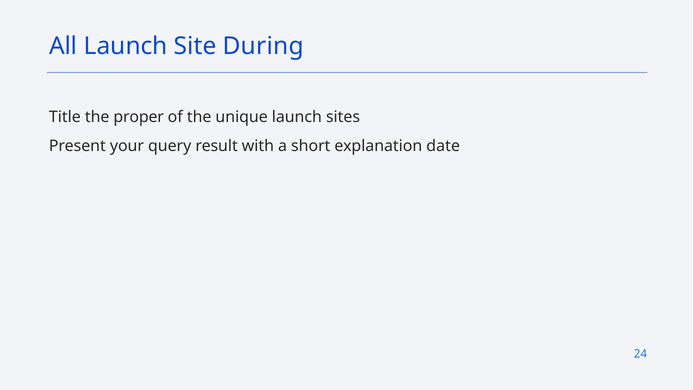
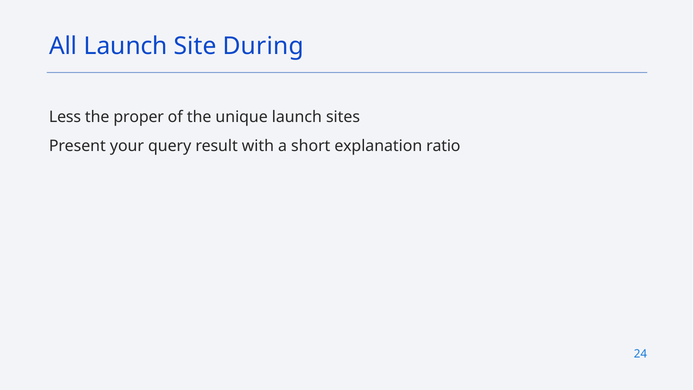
Title: Title -> Less
date: date -> ratio
